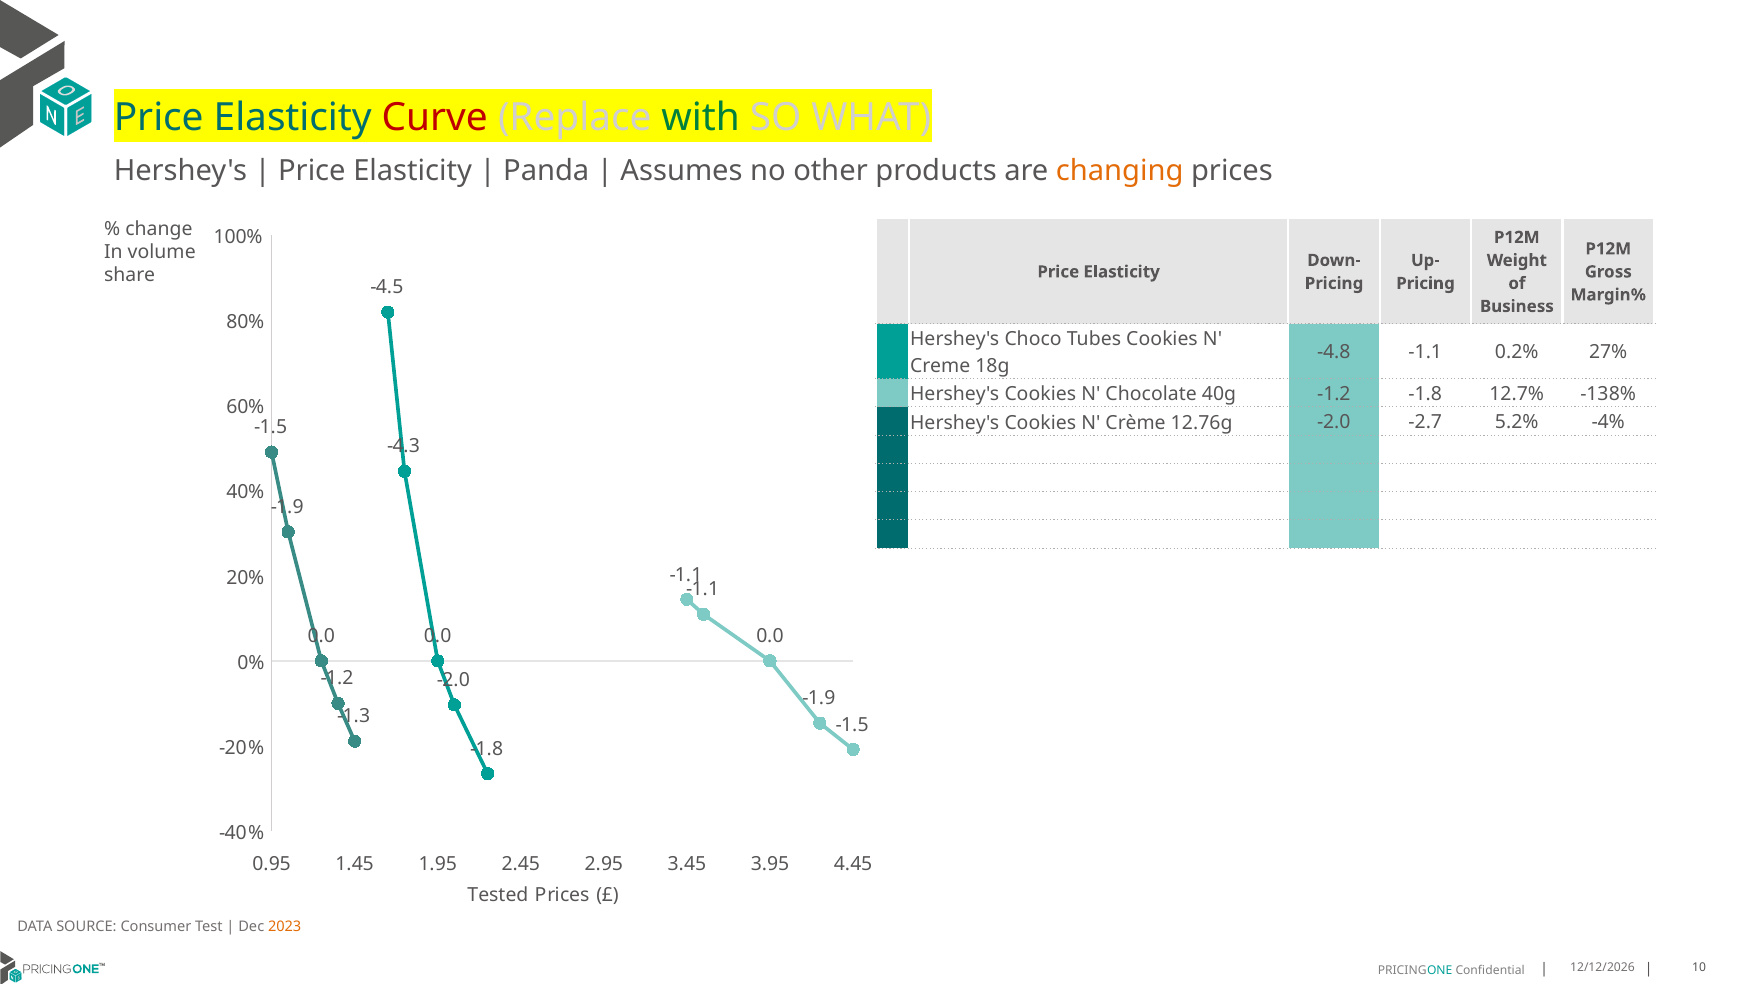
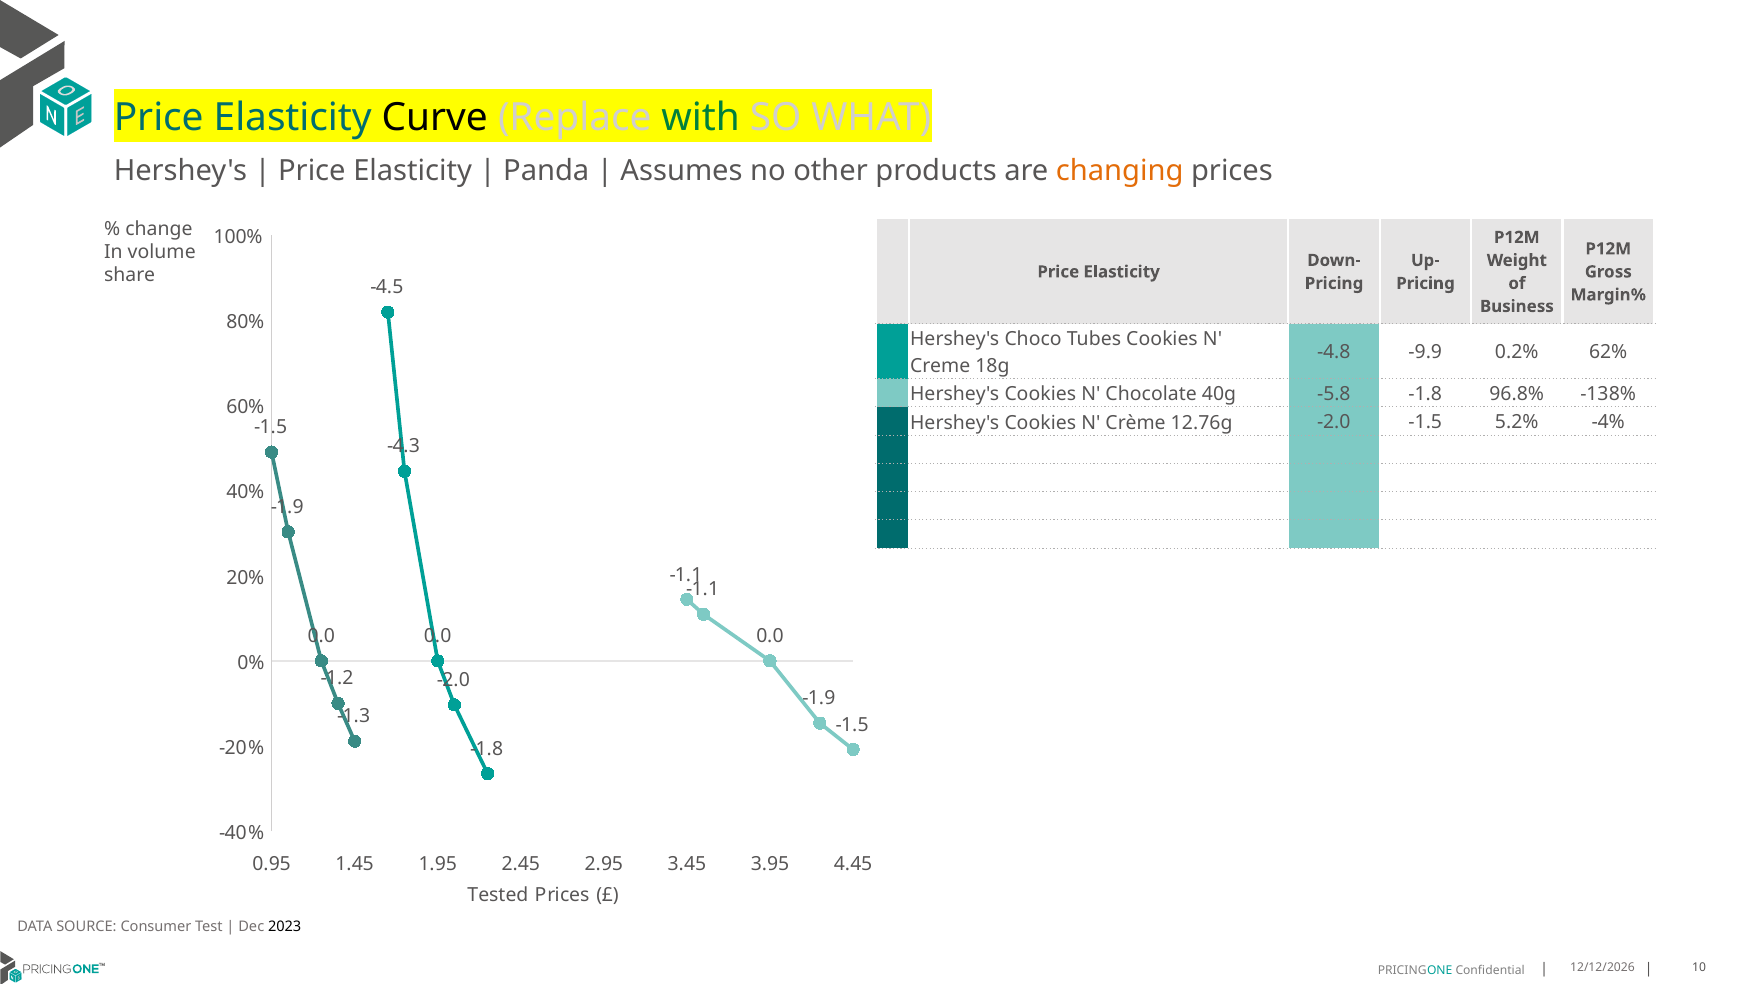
Curve colour: red -> black
-4.8 -1.1: -1.1 -> -9.9
27%: 27% -> 62%
40g -1.2: -1.2 -> -5.8
12.7%: 12.7% -> 96.8%
-2.0 -2.7: -2.7 -> -1.5
2023 colour: orange -> black
